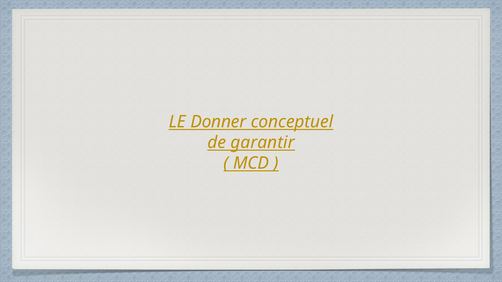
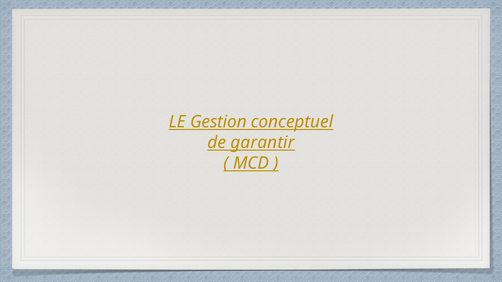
Donner: Donner -> Gestion
